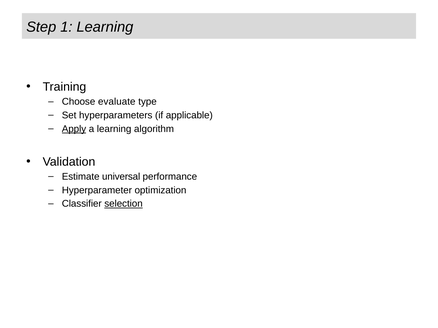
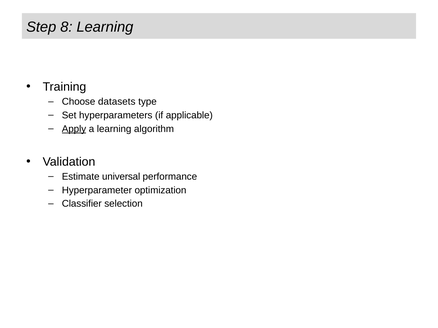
1: 1 -> 8
evaluate: evaluate -> datasets
selection underline: present -> none
